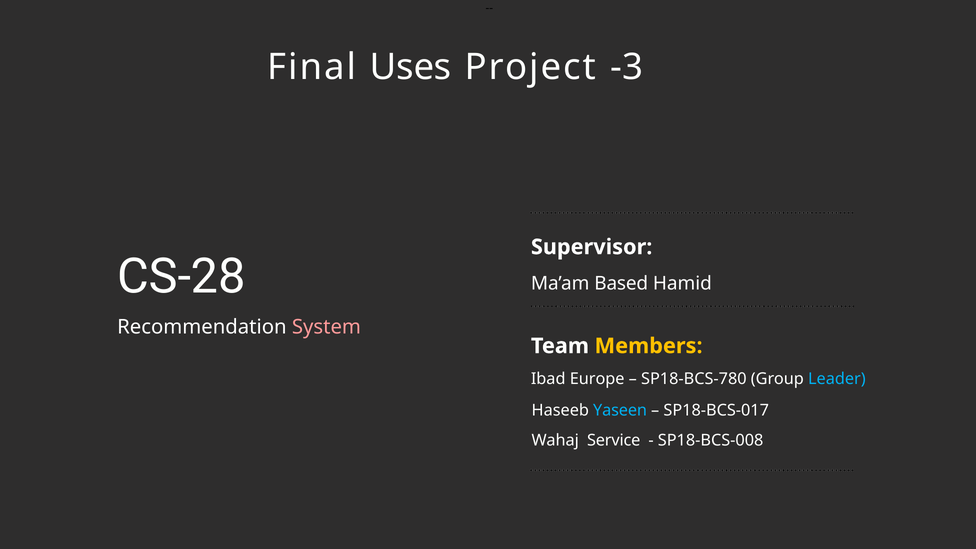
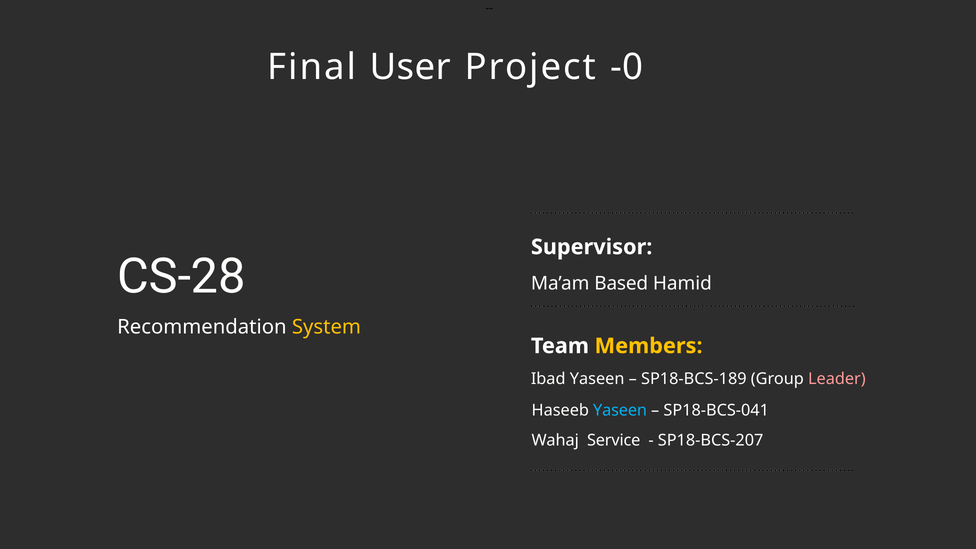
Uses: Uses -> User
-3: -3 -> -0
System colour: pink -> yellow
Ibad Europe: Europe -> Yaseen
SP18-BCS-780: SP18-BCS-780 -> SP18-BCS-189
Leader colour: light blue -> pink
SP18-BCS-017: SP18-BCS-017 -> SP18-BCS-041
SP18-BCS-008: SP18-BCS-008 -> SP18-BCS-207
